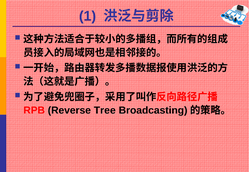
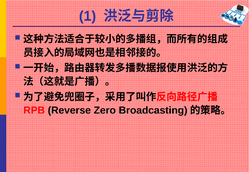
Tree: Tree -> Zero
